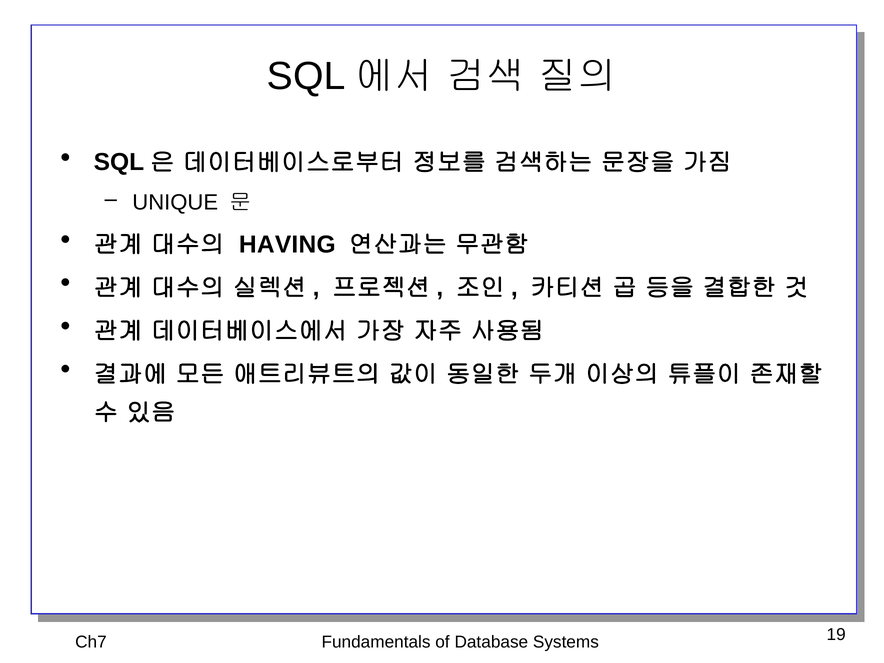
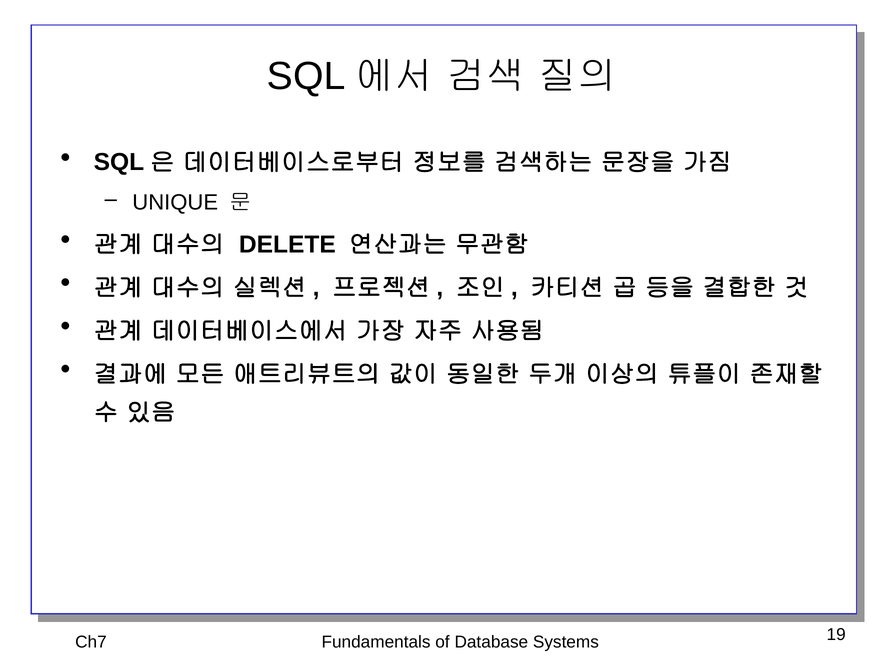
HAVING: HAVING -> DELETE
